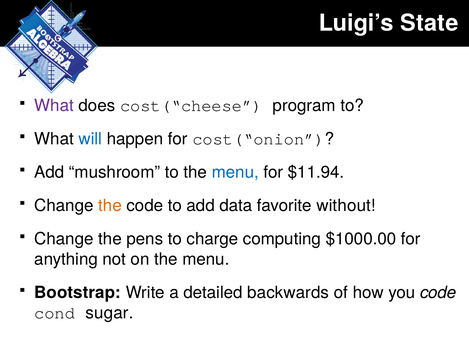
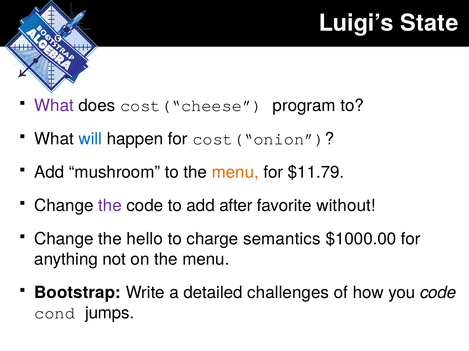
menu at (235, 173) colour: blue -> orange
$11.94: $11.94 -> $11.79
the at (110, 206) colour: orange -> purple
data: data -> after
pens: pens -> hello
computing: computing -> semantics
backwards: backwards -> challenges
sugar: sugar -> jumps
